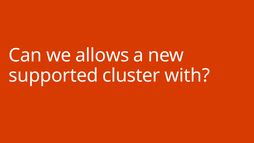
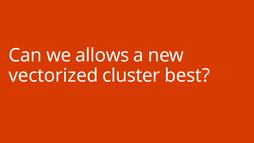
supported: supported -> vectorized
with: with -> best
